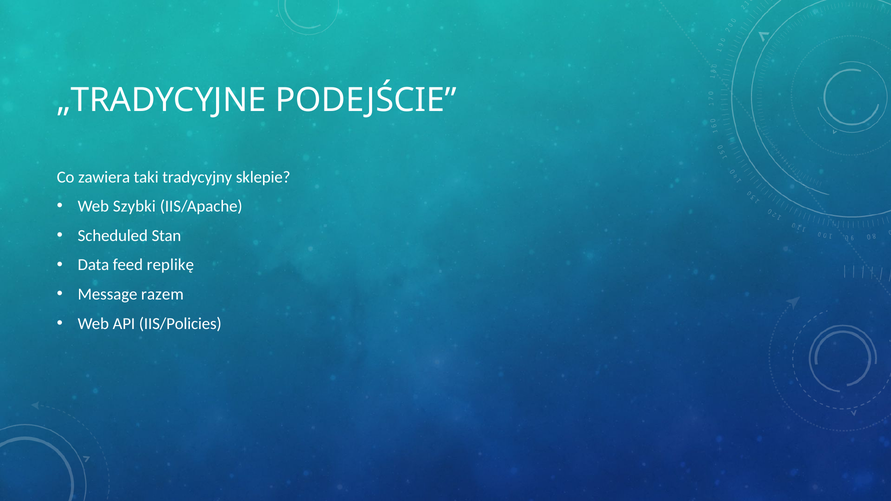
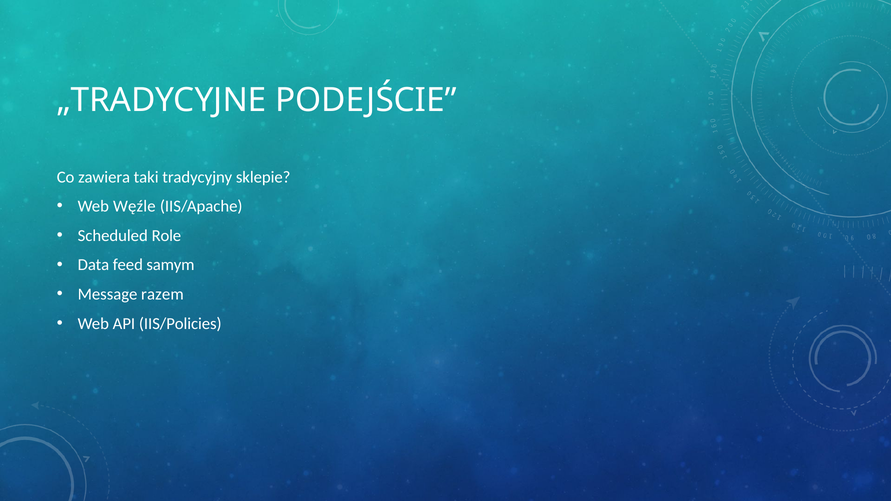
Szybki: Szybki -> Węźle
Stan: Stan -> Role
replikę: replikę -> samym
